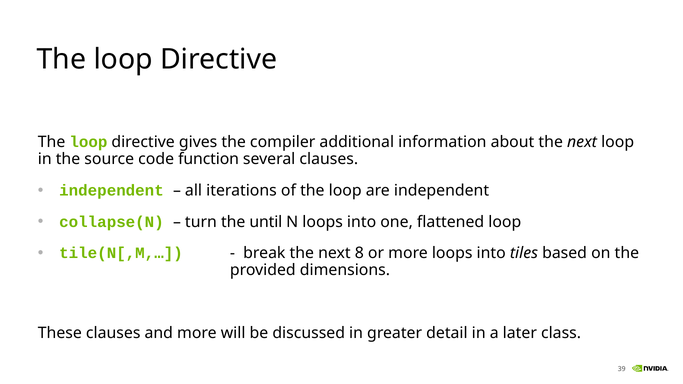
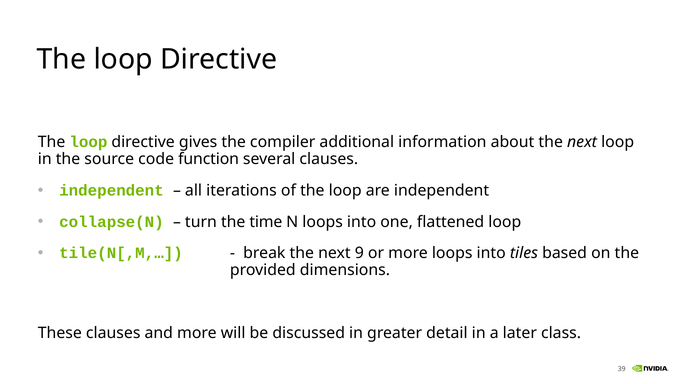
until: until -> time
8: 8 -> 9
